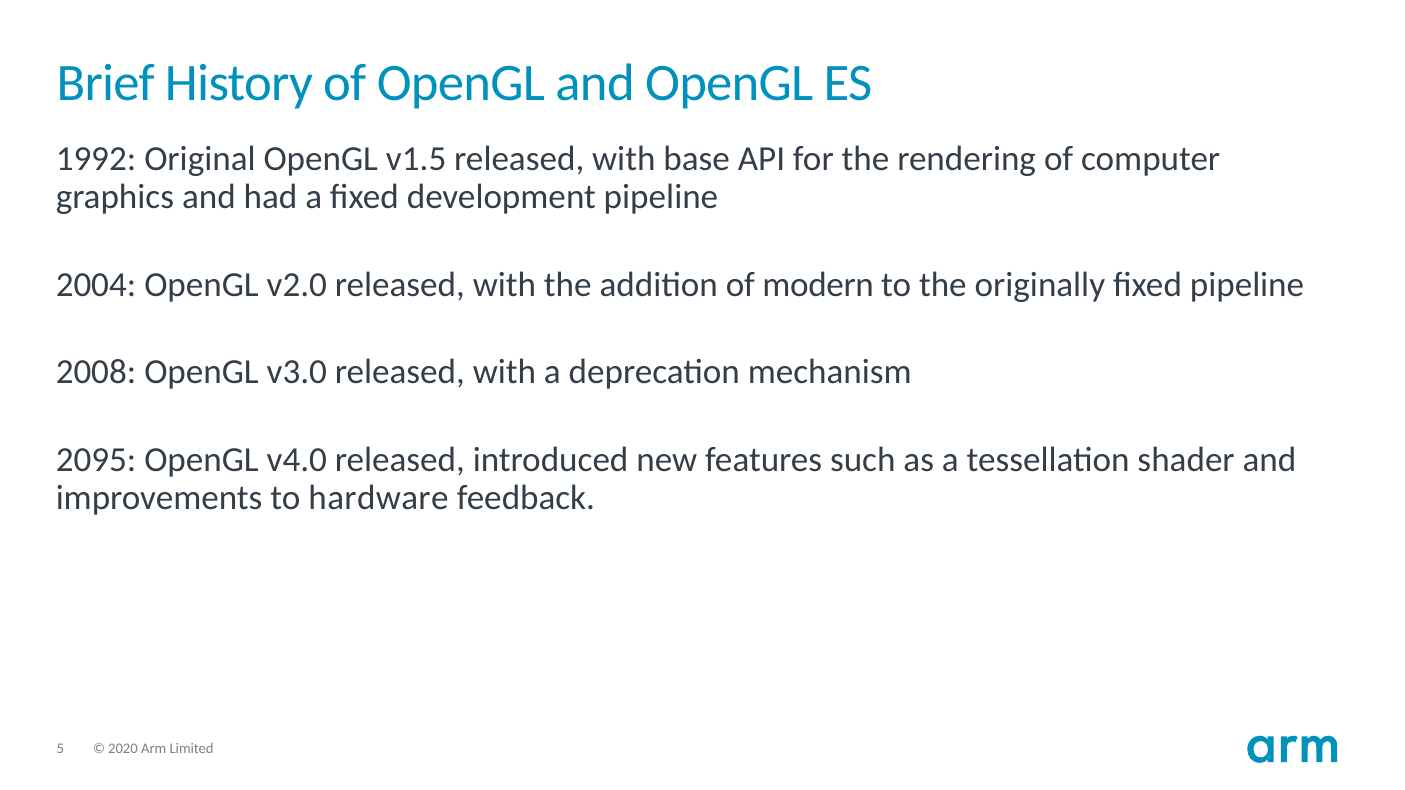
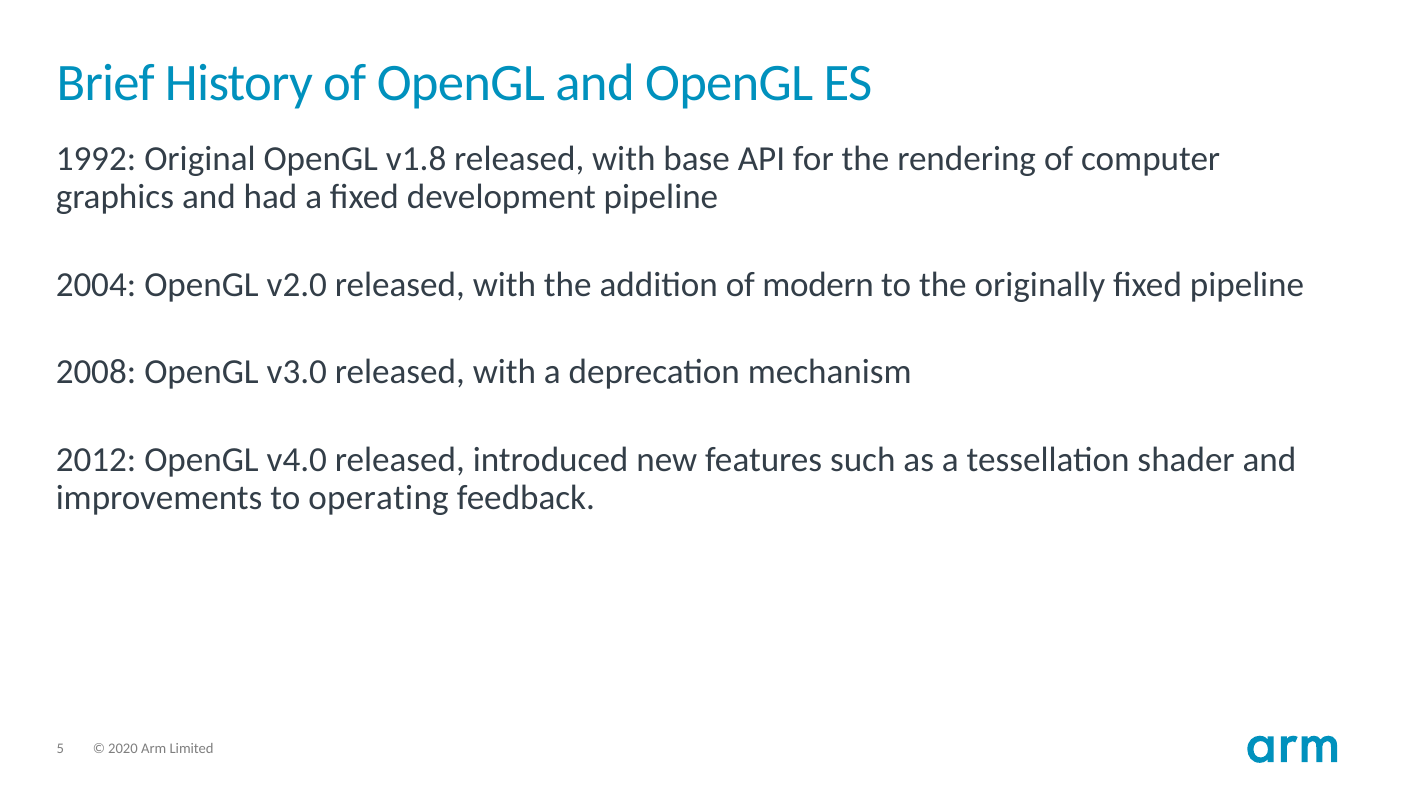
v1.5: v1.5 -> v1.8
2095: 2095 -> 2012
hardware: hardware -> operating
